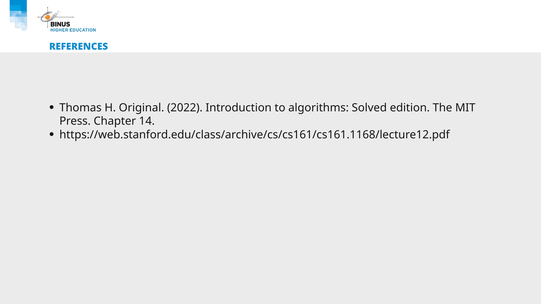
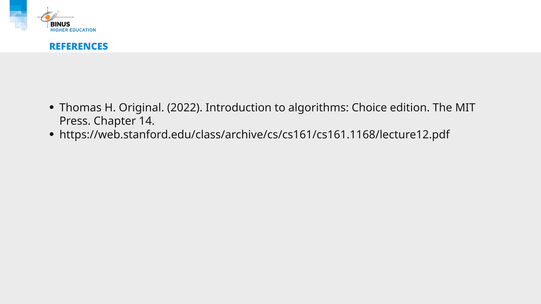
Solved: Solved -> Choice
